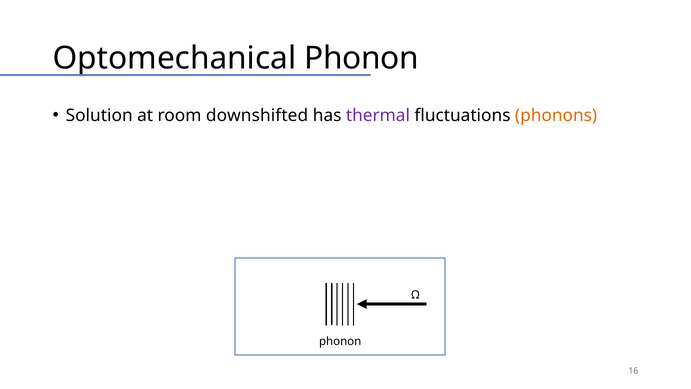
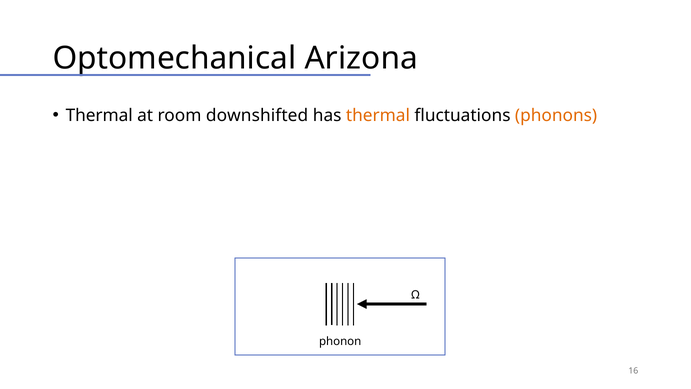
Phonon at (362, 58): Phonon -> Arizona
Solution at (99, 115): Solution -> Thermal
thermal at (378, 115) colour: purple -> orange
